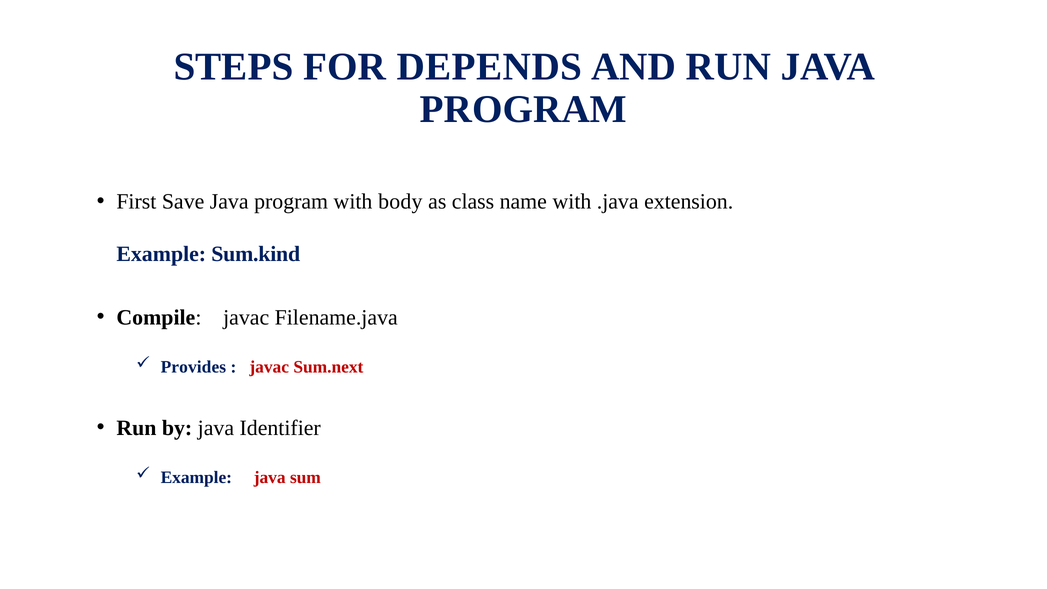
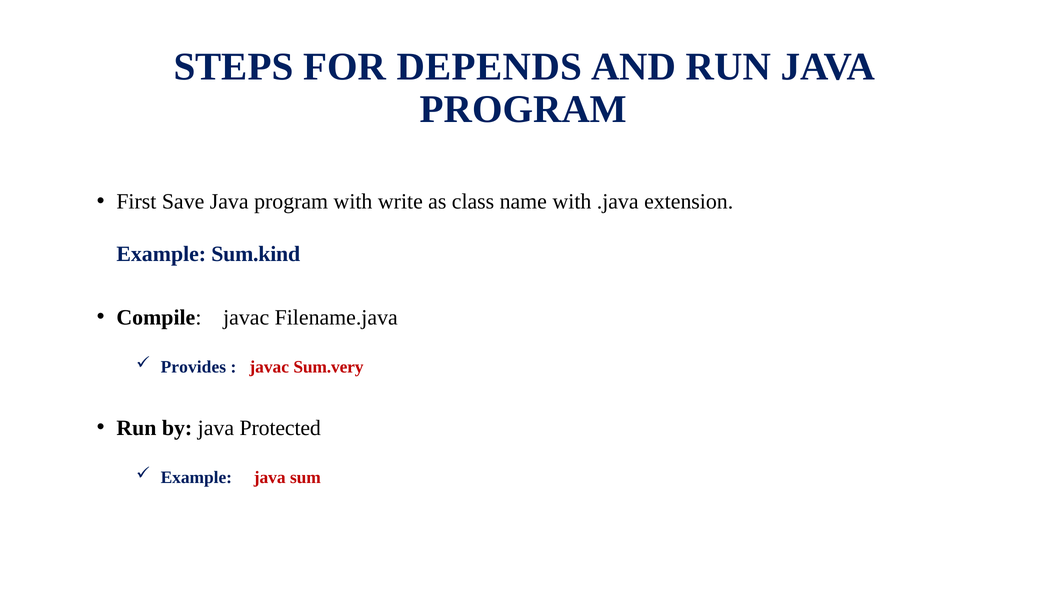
body: body -> write
Sum.next: Sum.next -> Sum.very
Identifier: Identifier -> Protected
